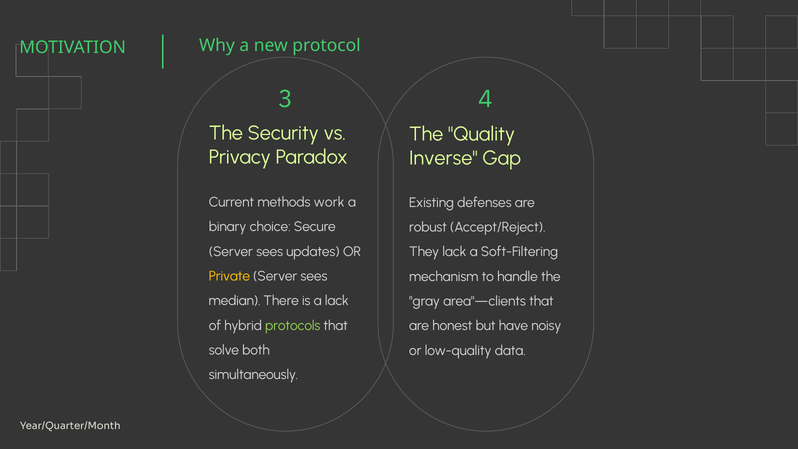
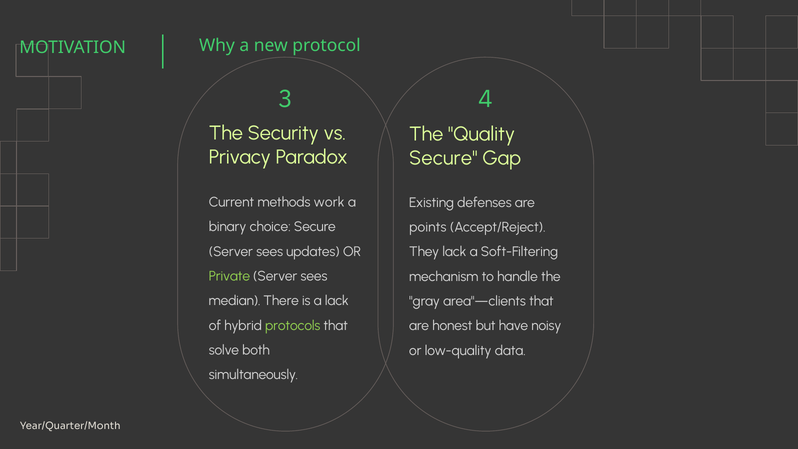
Inverse at (443, 158): Inverse -> Secure
robust: robust -> points
Private colour: yellow -> light green
